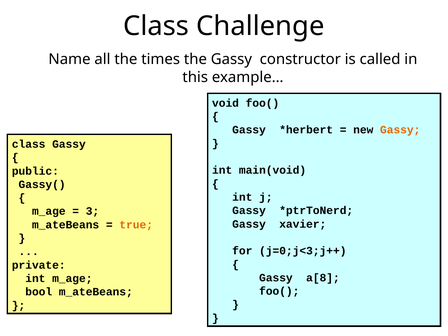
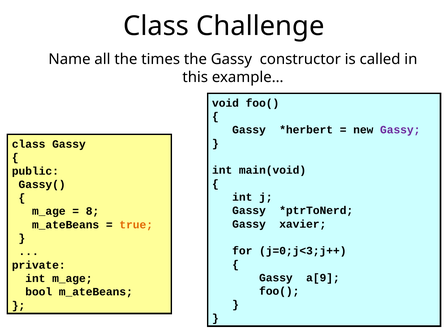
Gassy at (400, 130) colour: orange -> purple
3: 3 -> 8
a[8: a[8 -> a[9
